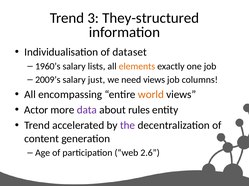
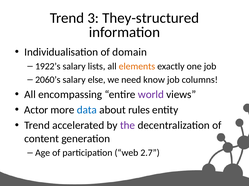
dataset: dataset -> domain
1960’s: 1960’s -> 1922’s
2009’s: 2009’s -> 2060’s
just: just -> else
need views: views -> know
world colour: orange -> purple
data colour: purple -> blue
2.6: 2.6 -> 2.7
